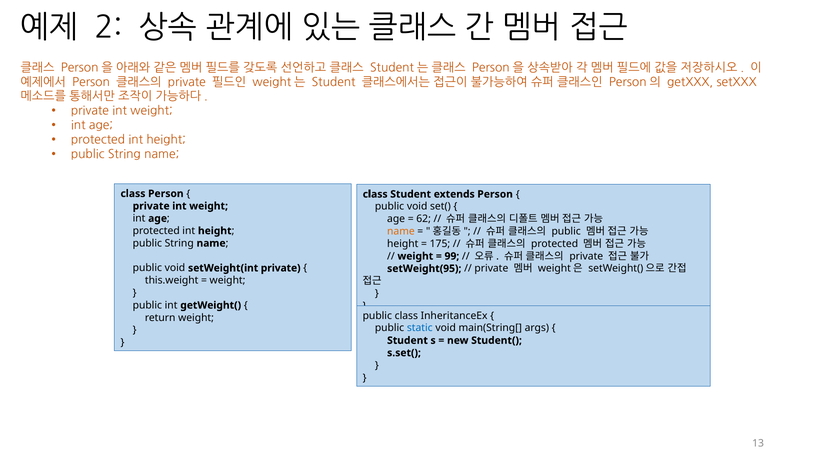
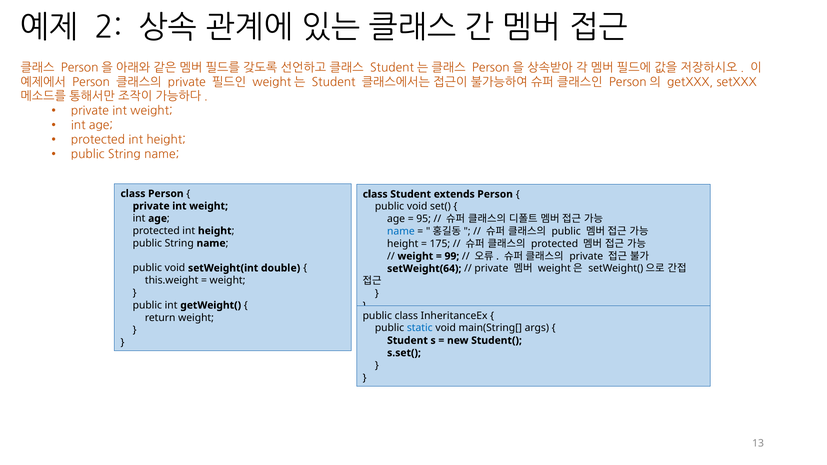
62: 62 -> 95
name at (401, 231) colour: orange -> blue
setWeight(int private: private -> double
setWeight(95: setWeight(95 -> setWeight(64
